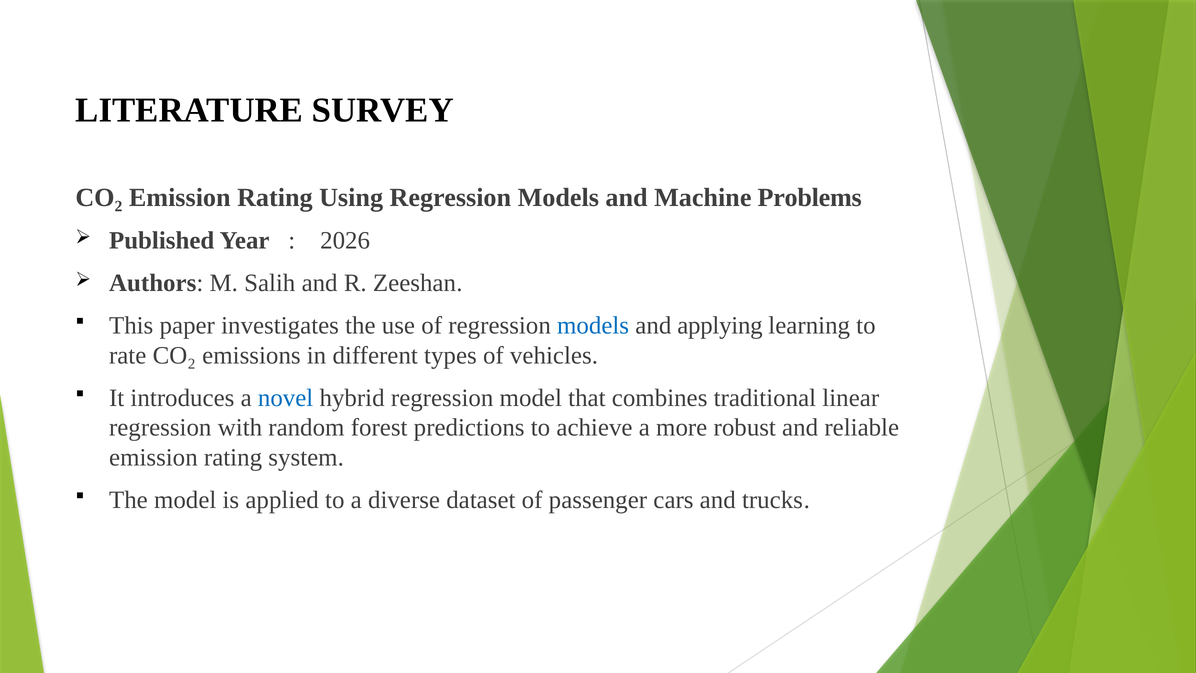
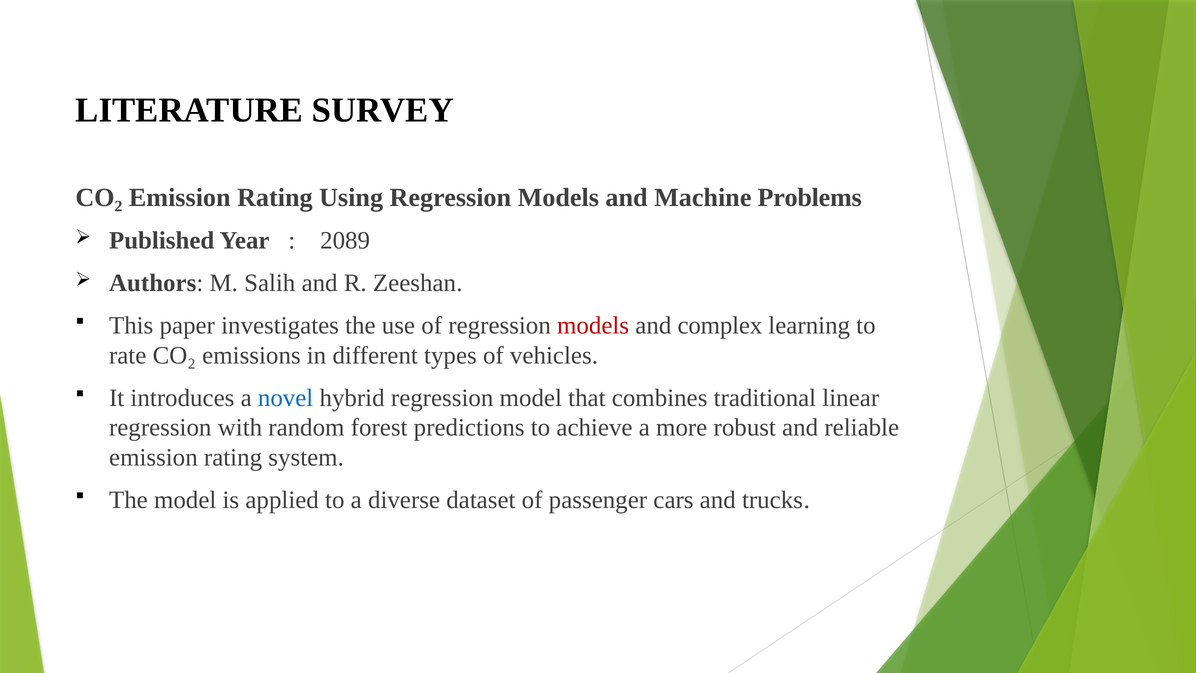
2026: 2026 -> 2089
models at (593, 325) colour: blue -> red
applying: applying -> complex
